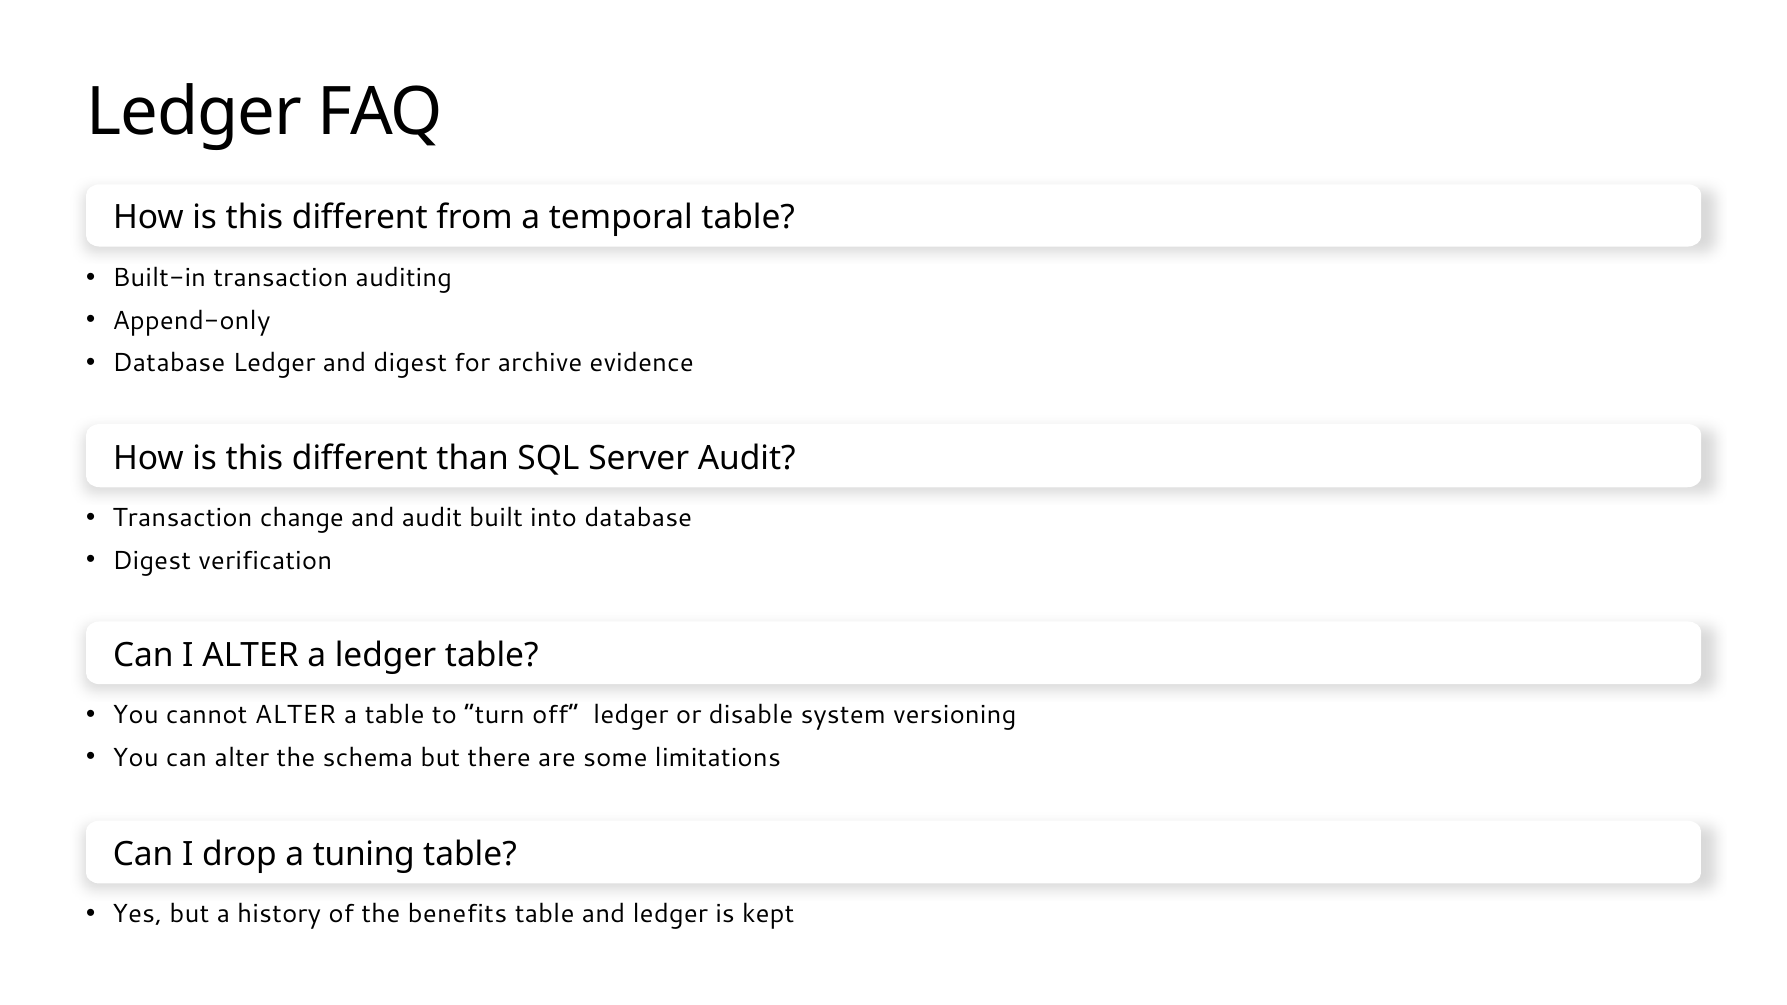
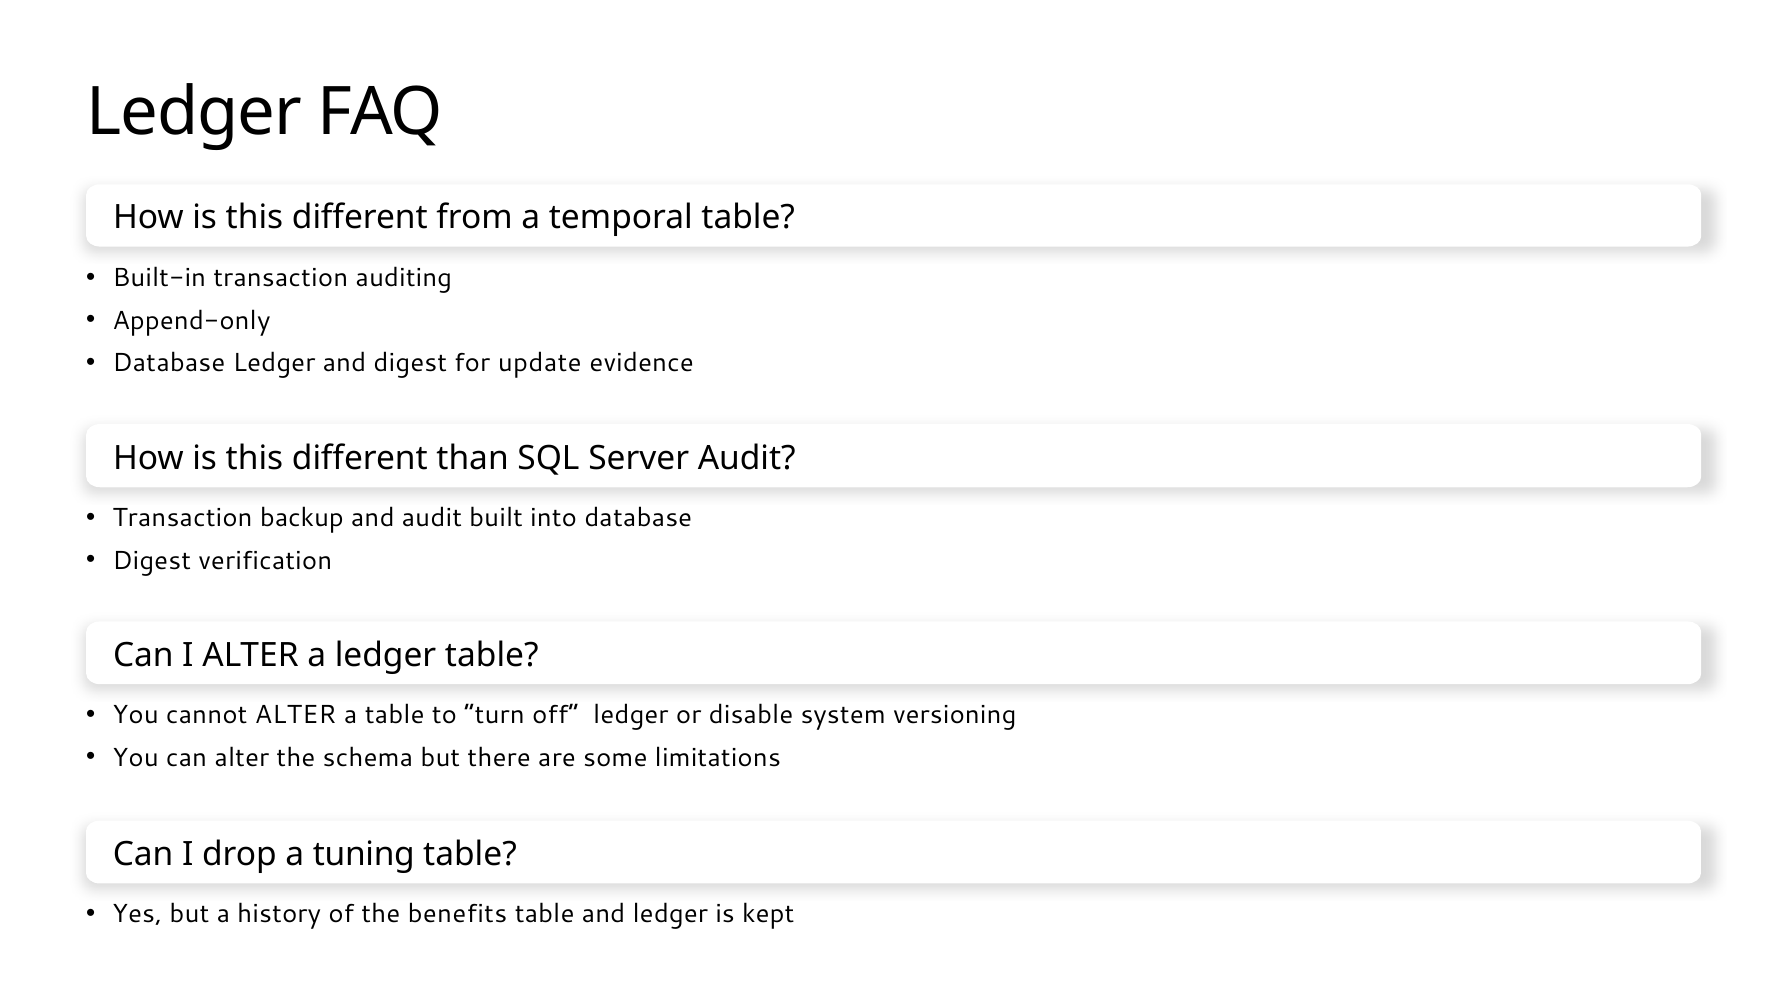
archive: archive -> update
change: change -> backup
